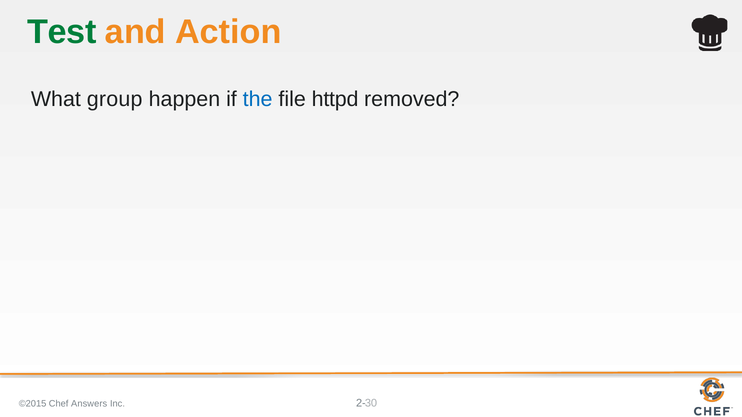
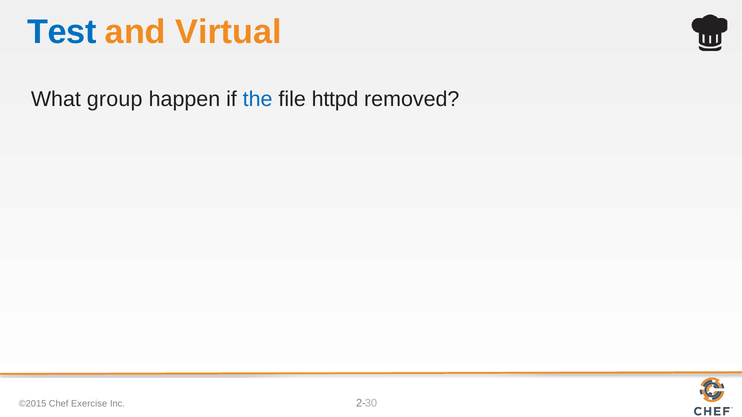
Test colour: green -> blue
Action: Action -> Virtual
Answers: Answers -> Exercise
